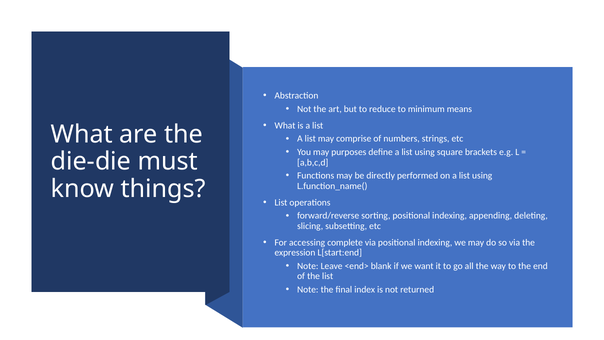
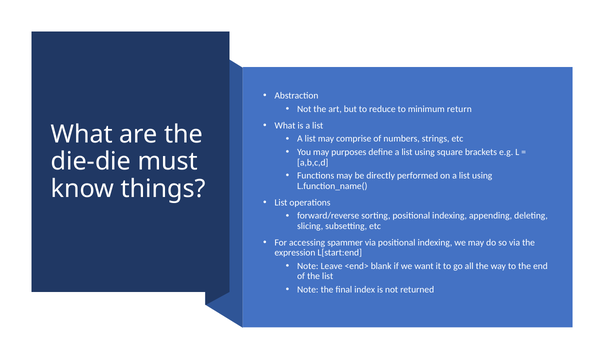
means: means -> return
complete: complete -> spammer
